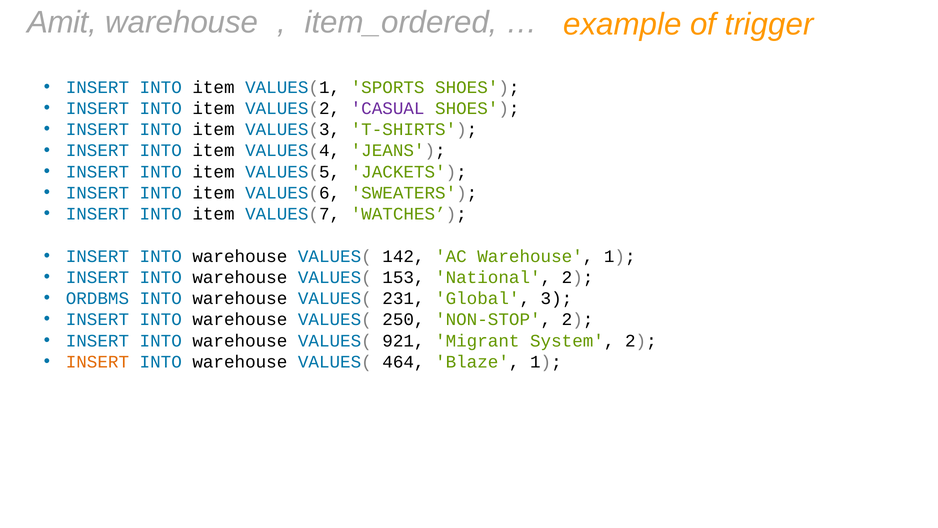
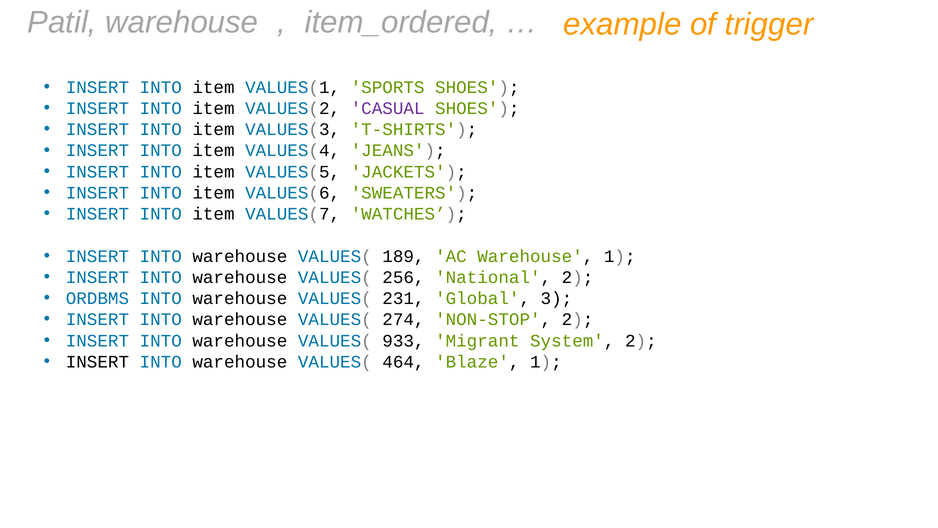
Amit: Amit -> Patil
142: 142 -> 189
153: 153 -> 256
250: 250 -> 274
921: 921 -> 933
INSERT at (97, 362) colour: orange -> black
